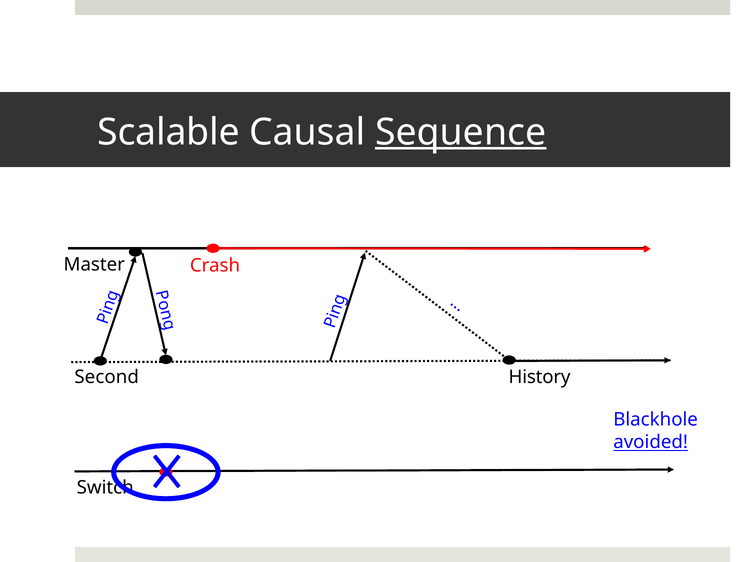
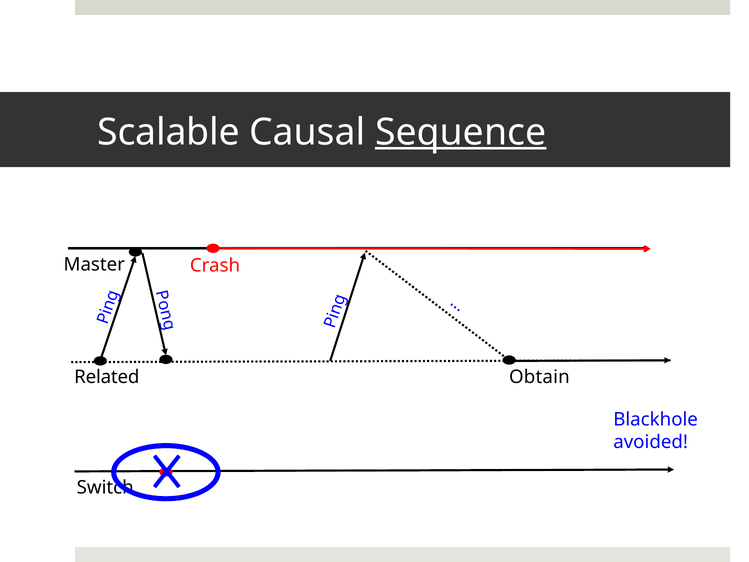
Second: Second -> Related
History: History -> Obtain
avoided underline: present -> none
